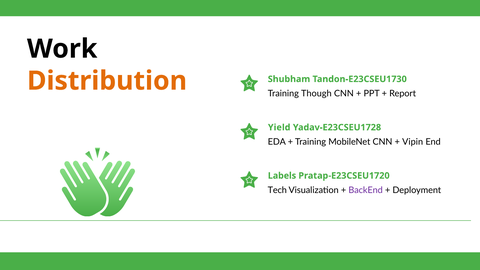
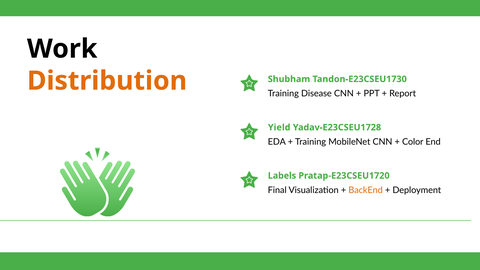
Though: Though -> Disease
Vipin: Vipin -> Color
Tech: Tech -> Final
BackEnd colour: purple -> orange
